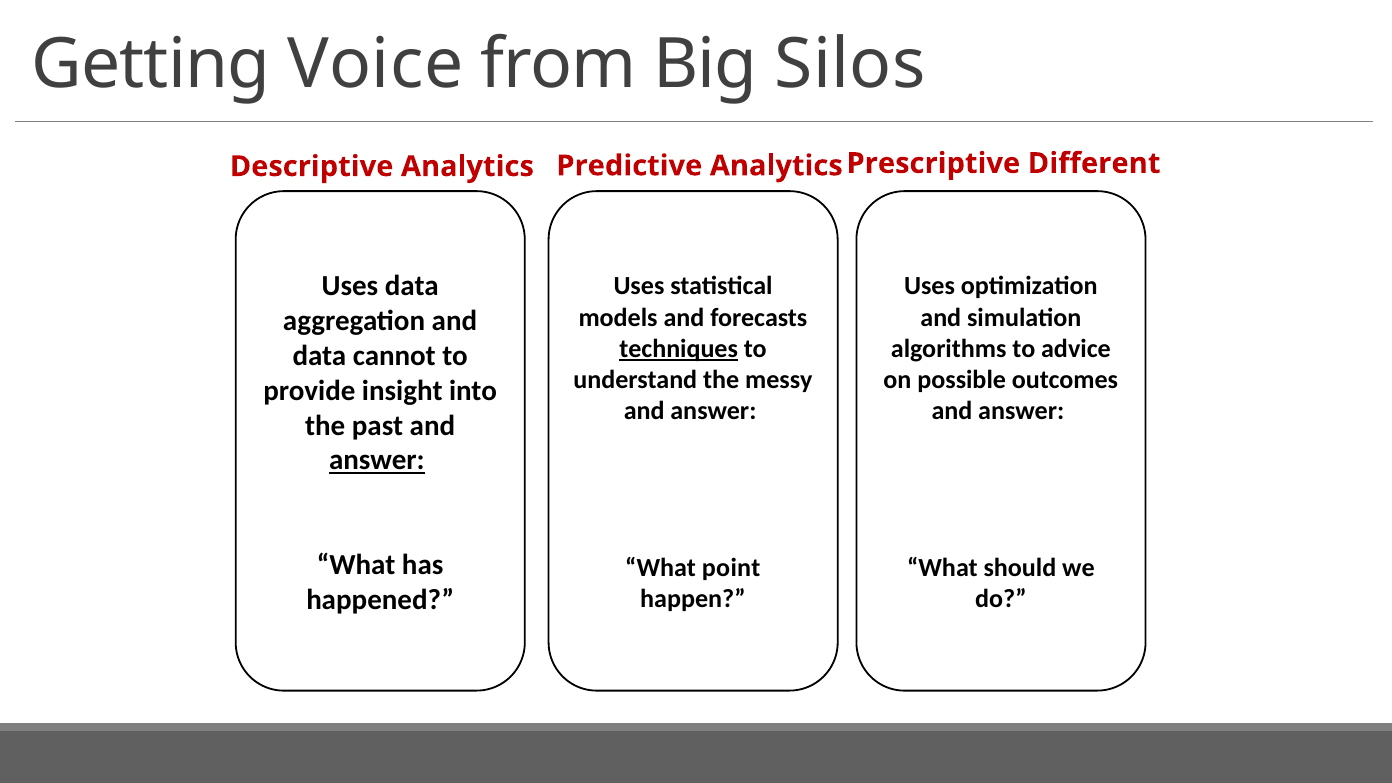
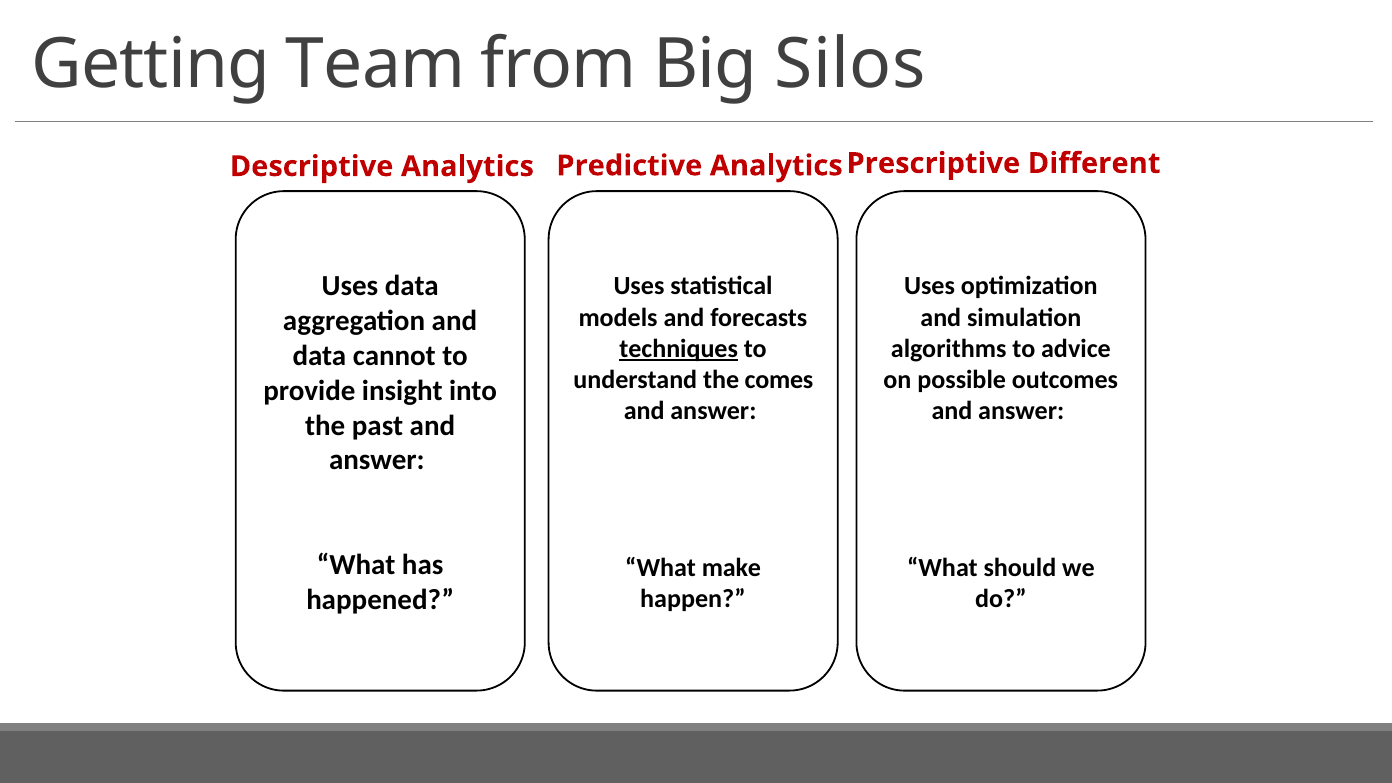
Voice: Voice -> Team
messy: messy -> comes
answer at (377, 460) underline: present -> none
point: point -> make
